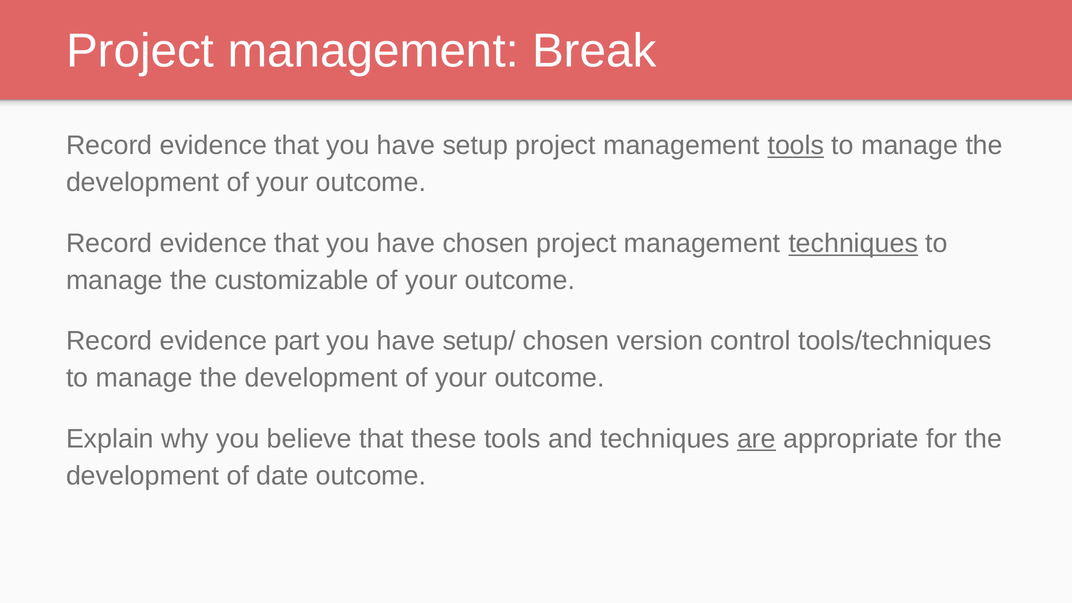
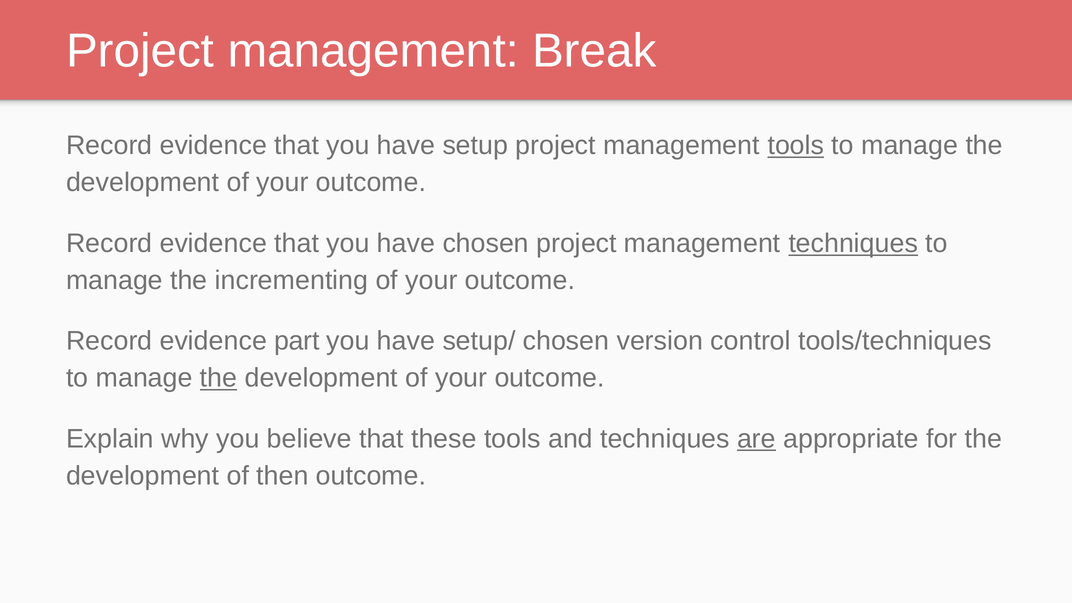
customizable: customizable -> incrementing
the at (219, 378) underline: none -> present
date: date -> then
